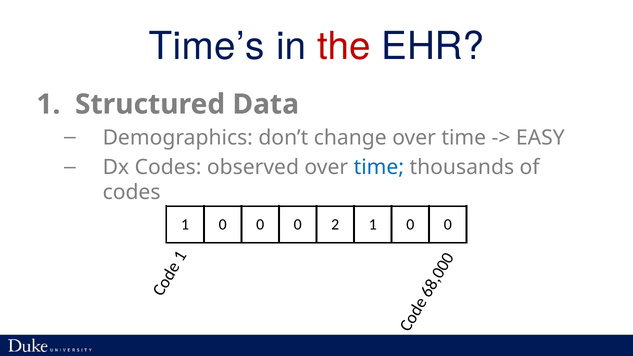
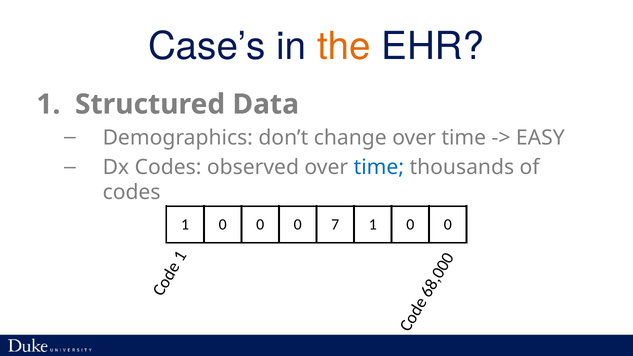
Time’s: Time’s -> Case’s
the colour: red -> orange
2: 2 -> 7
